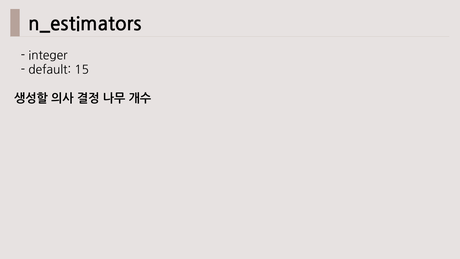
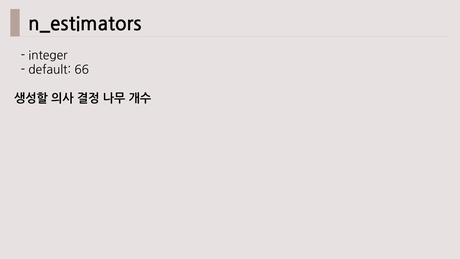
15: 15 -> 66
